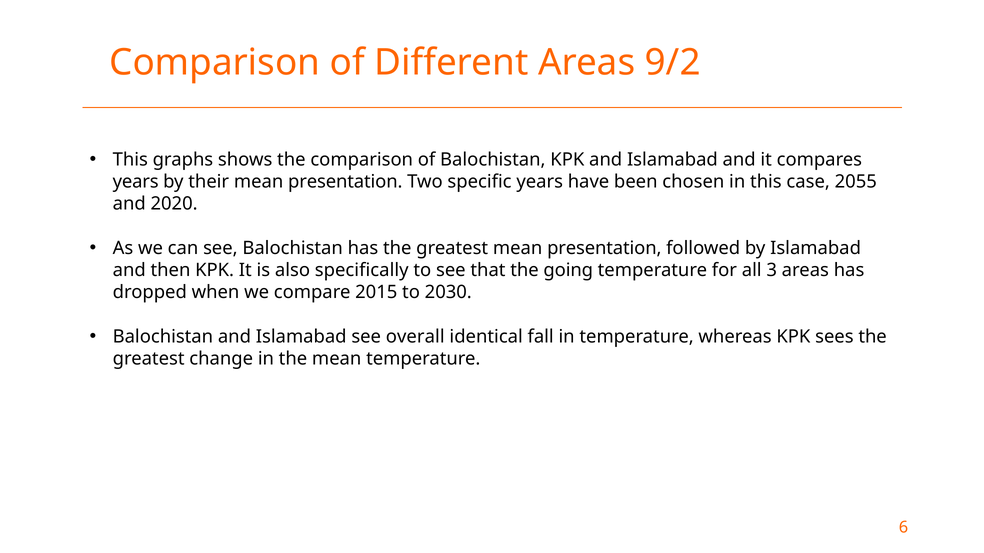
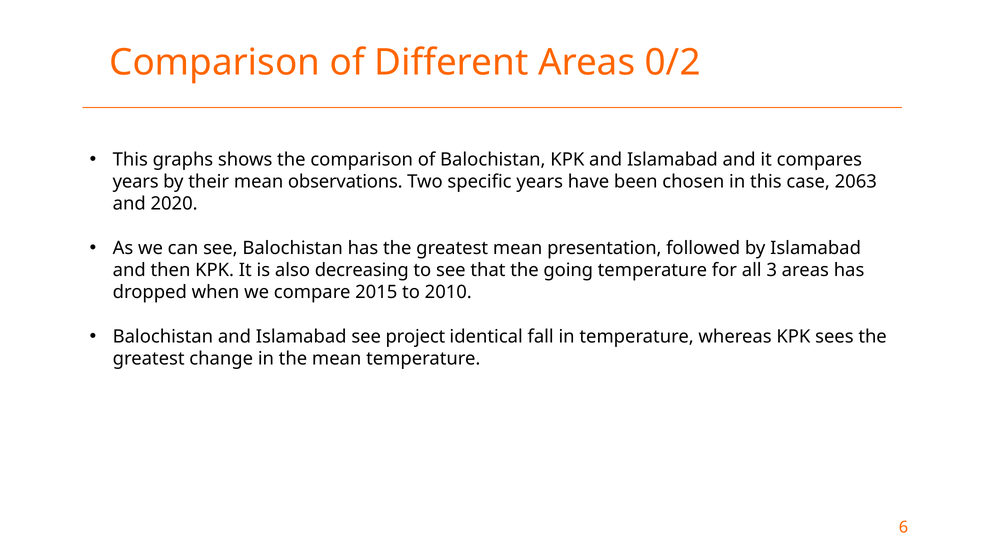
9/2: 9/2 -> 0/2
their mean presentation: presentation -> observations
2055: 2055 -> 2063
specifically: specifically -> decreasing
2030: 2030 -> 2010
overall: overall -> project
